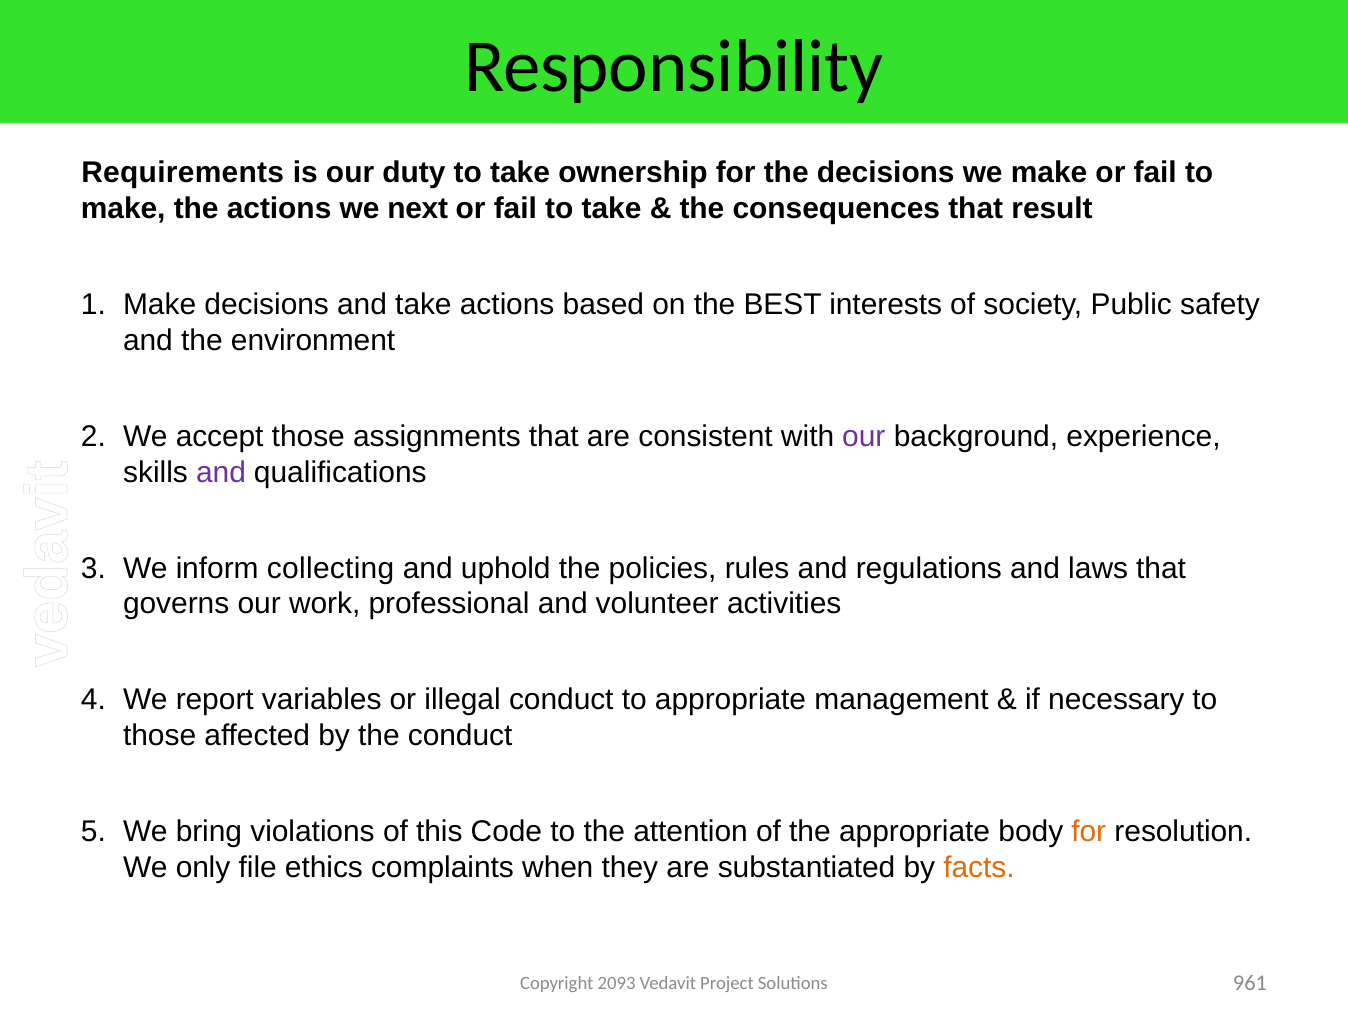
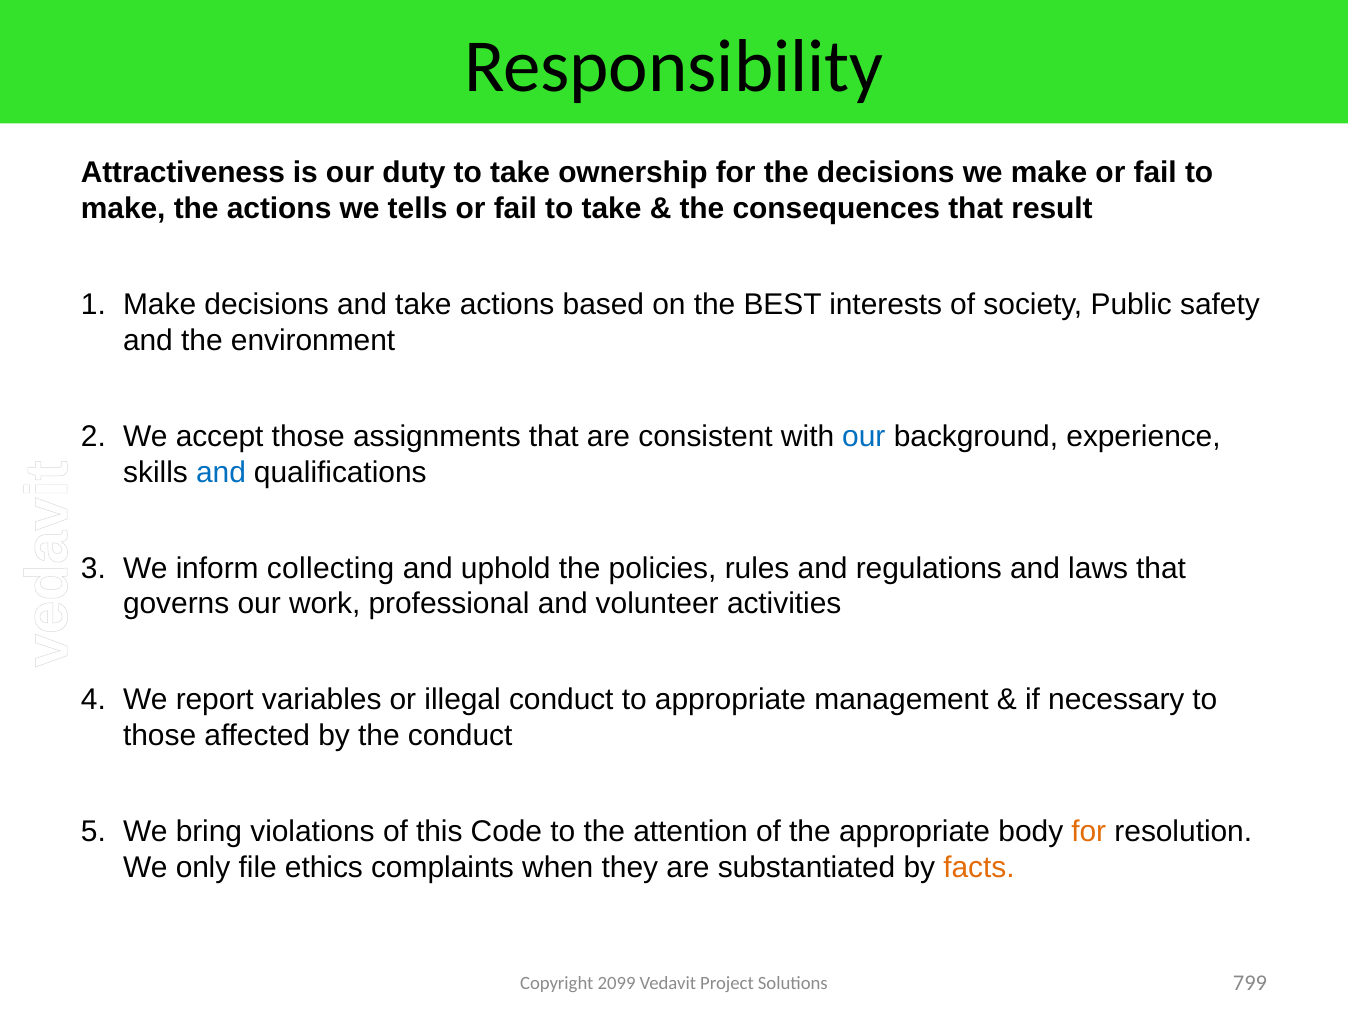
Requirements: Requirements -> Attractiveness
next: next -> tells
our at (864, 436) colour: purple -> blue
and at (221, 472) colour: purple -> blue
2093: 2093 -> 2099
961: 961 -> 799
